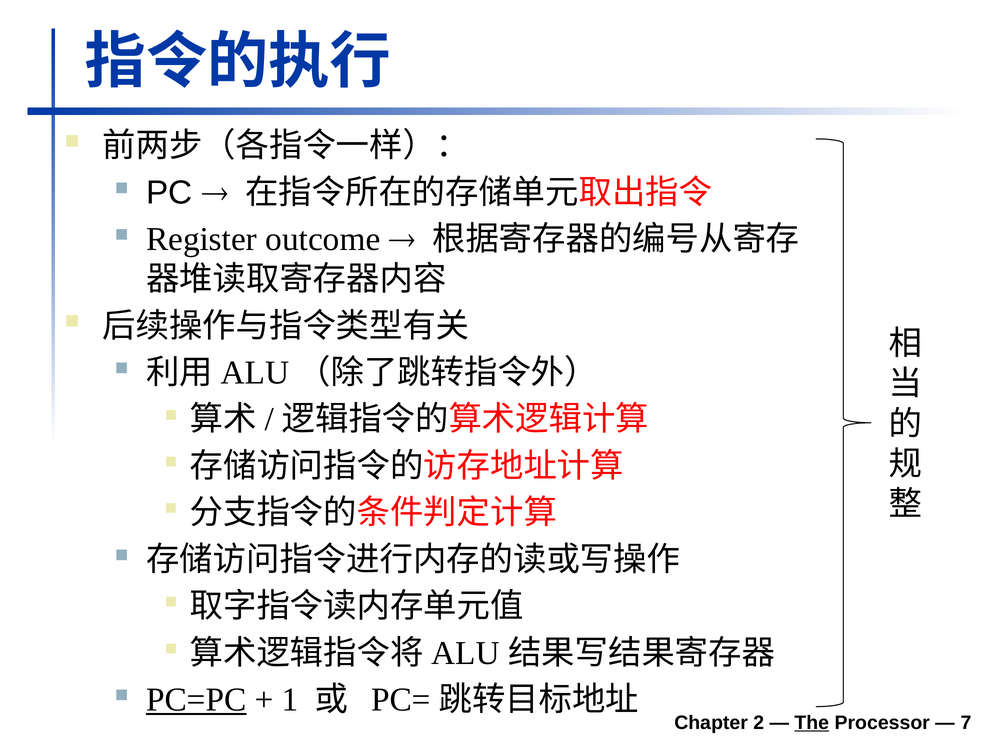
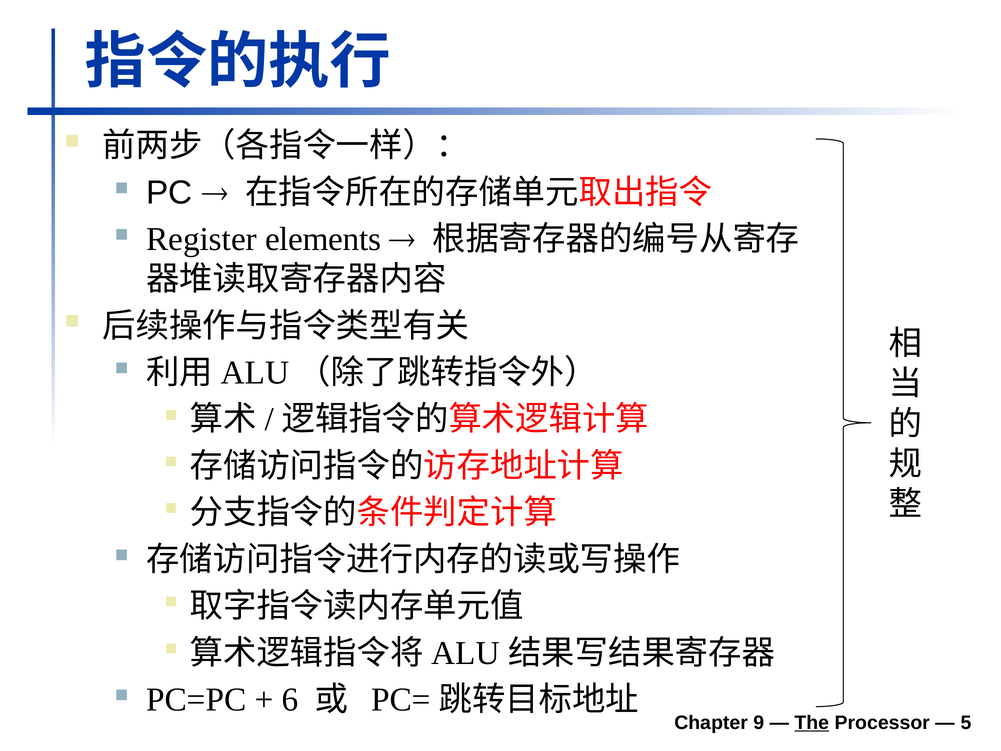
outcome: outcome -> elements
PC=PC underline: present -> none
1: 1 -> 6
2: 2 -> 9
7: 7 -> 5
